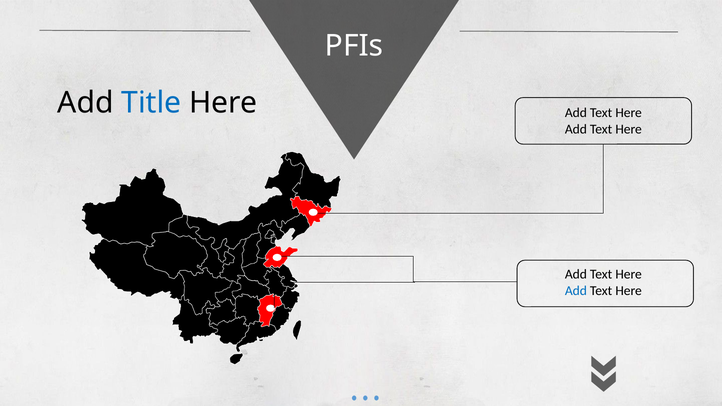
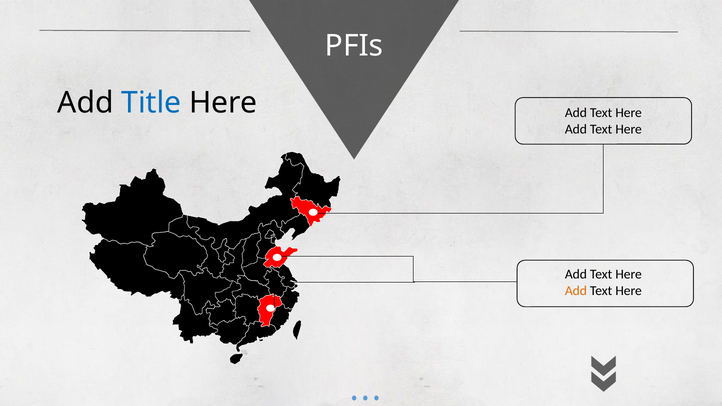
Add at (576, 291) colour: blue -> orange
